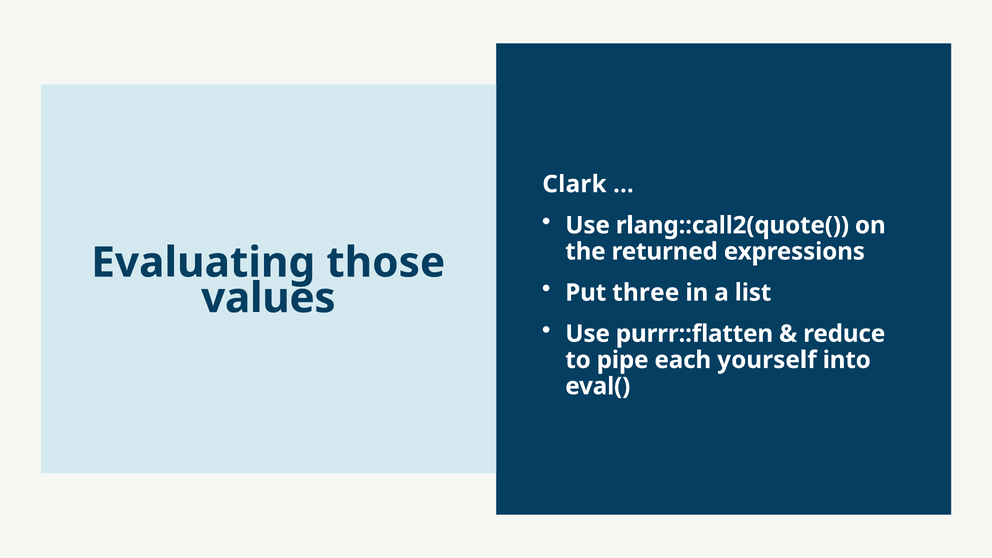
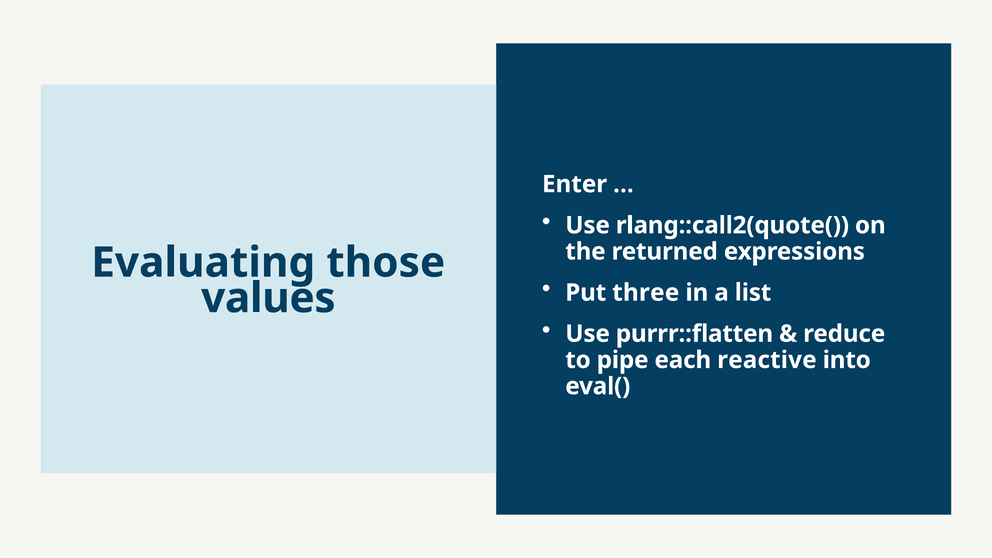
Clark: Clark -> Enter
yourself: yourself -> reactive
